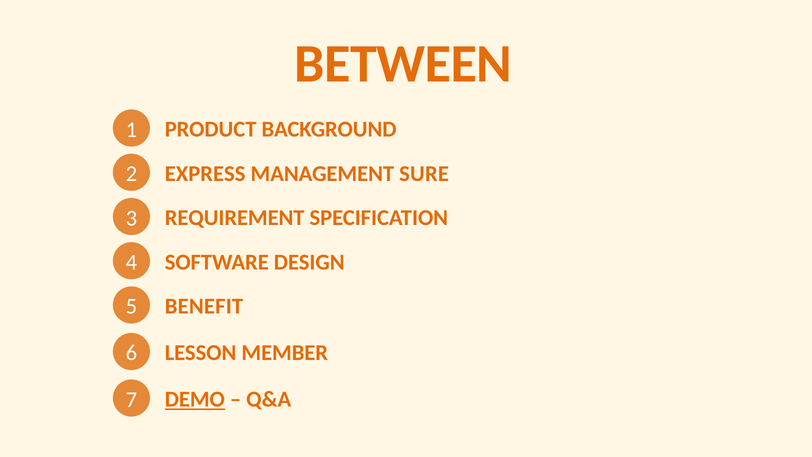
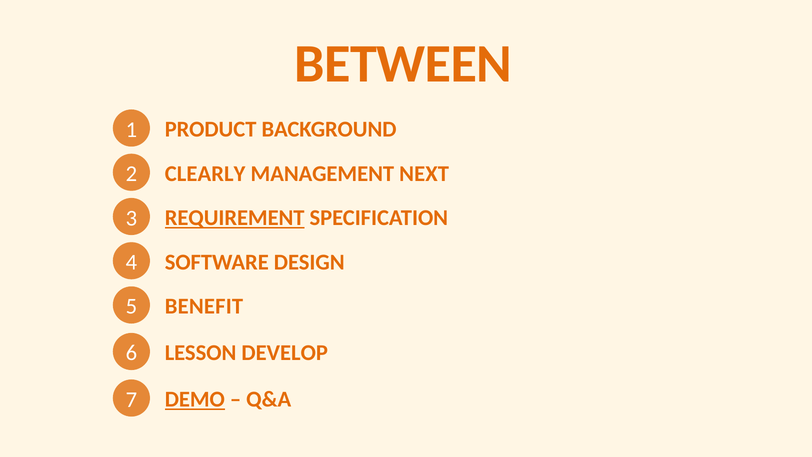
EXPRESS: EXPRESS -> CLEARLY
SURE: SURE -> NEXT
REQUIREMENT underline: none -> present
MEMBER: MEMBER -> DEVELOP
